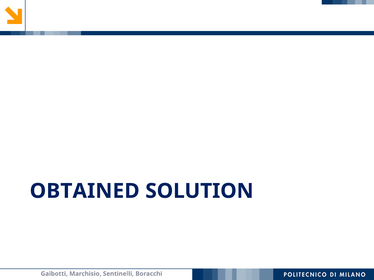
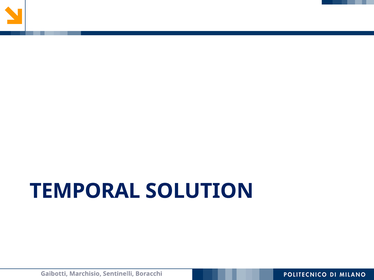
OBTAINED: OBTAINED -> TEMPORAL
